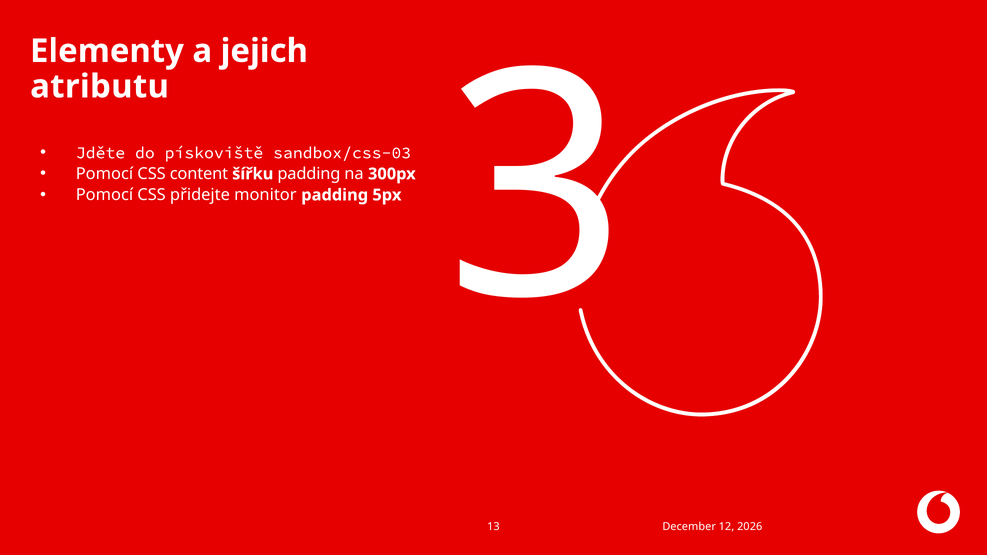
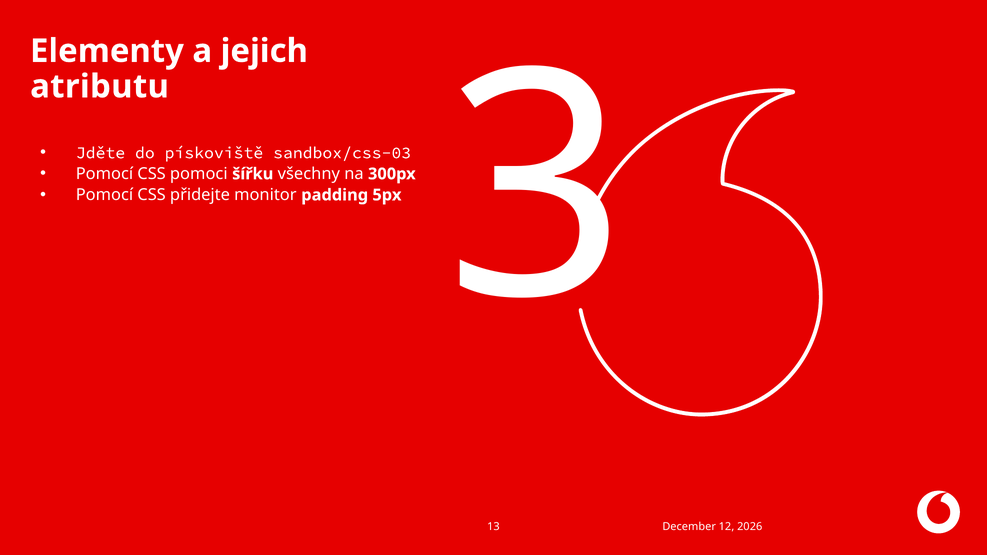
content: content -> pomoci
šířku padding: padding -> všechny
